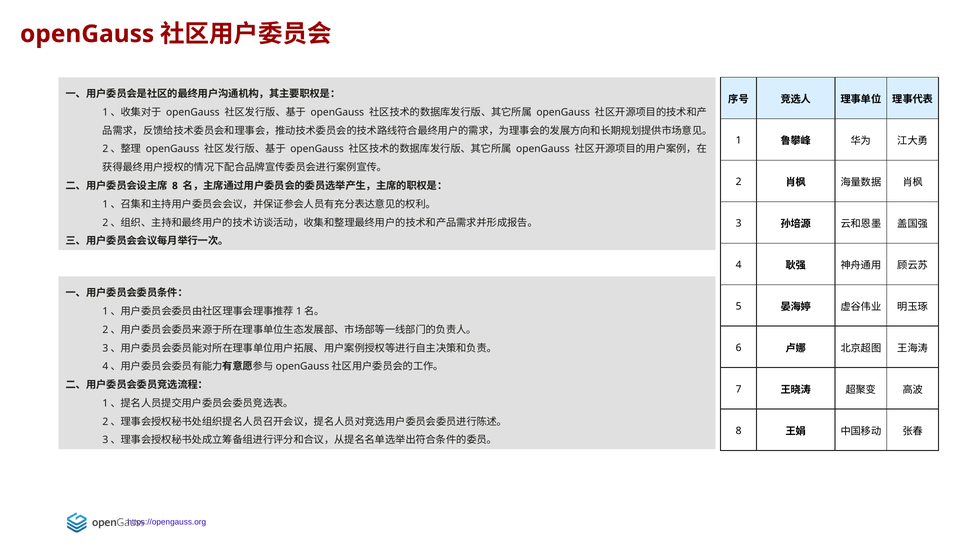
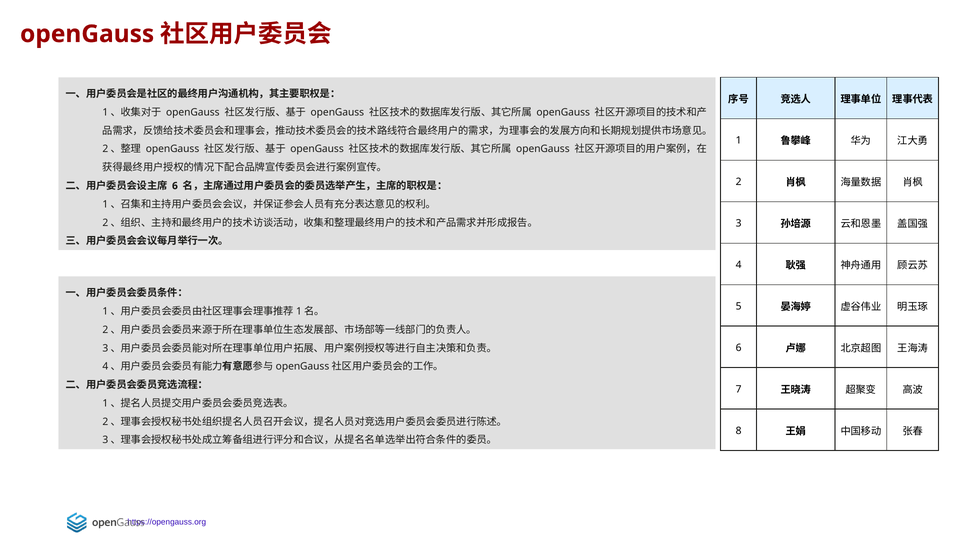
8 at (175, 186): 8 -> 6
